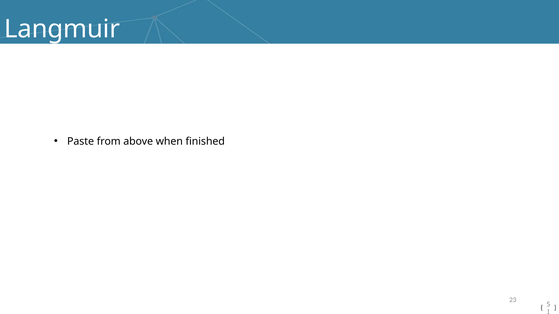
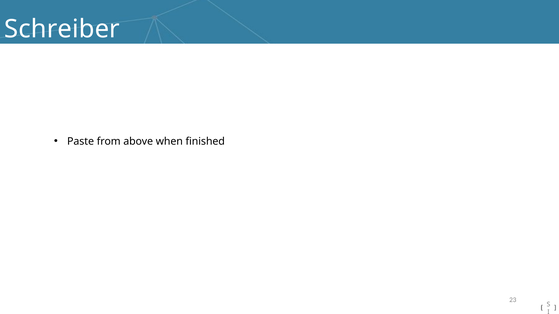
Langmuir: Langmuir -> Schreiber
